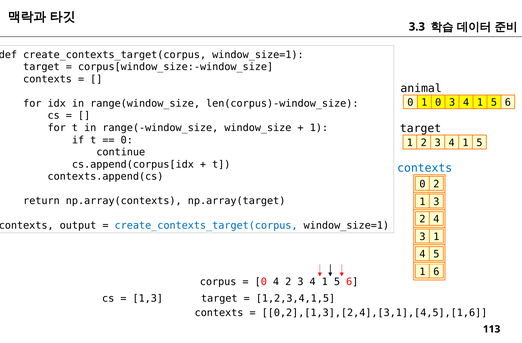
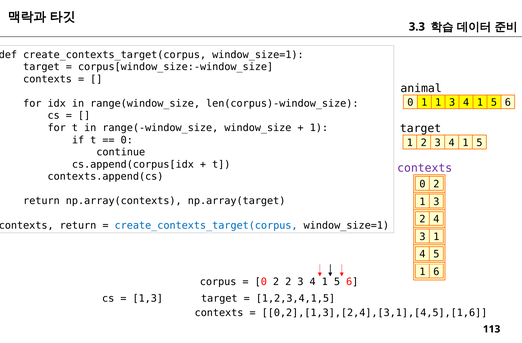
1 0: 0 -> 1
contexts at (425, 168) colour: blue -> purple
output at (78, 225): output -> return
4 at (276, 282): 4 -> 2
